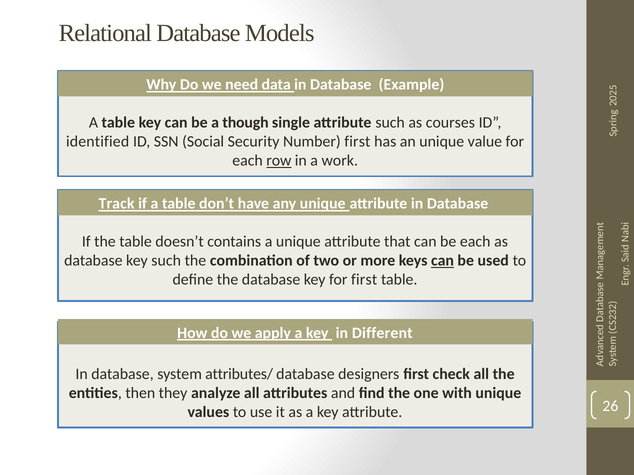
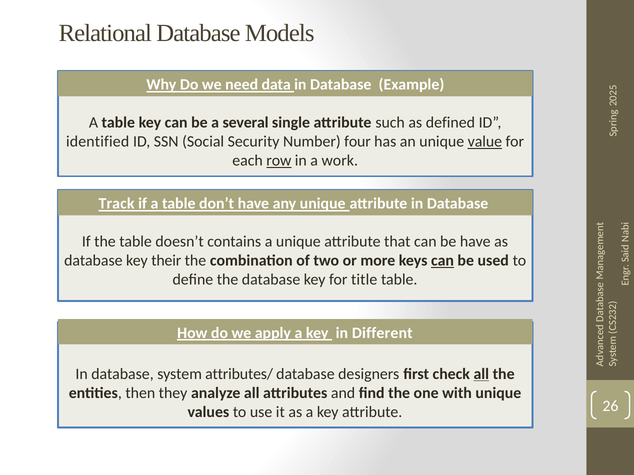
though: though -> several
courses: courses -> defined
Number first: first -> four
value underline: none -> present
be each: each -> have
key such: such -> their
for first: first -> title
all at (481, 374) underline: none -> present
